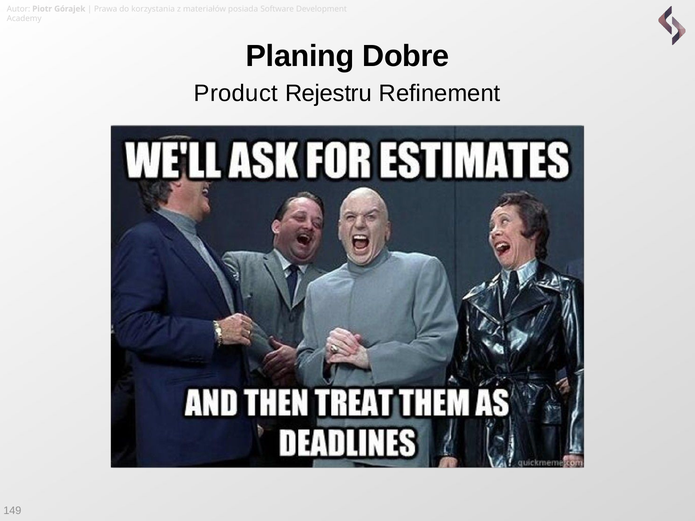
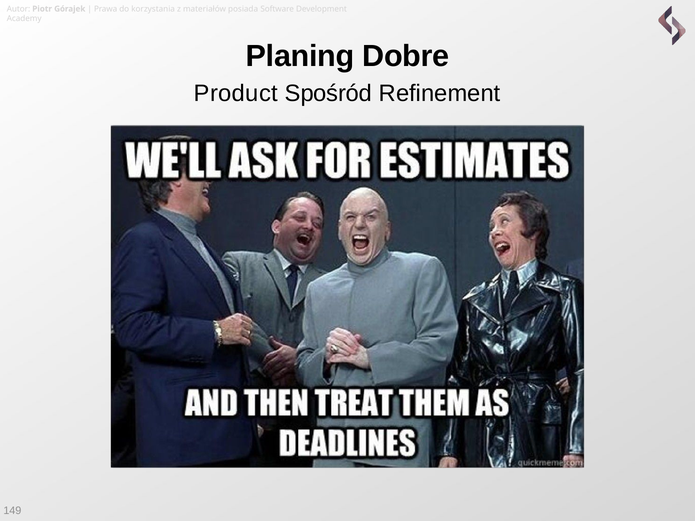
Rejestru: Rejestru -> Spośród
